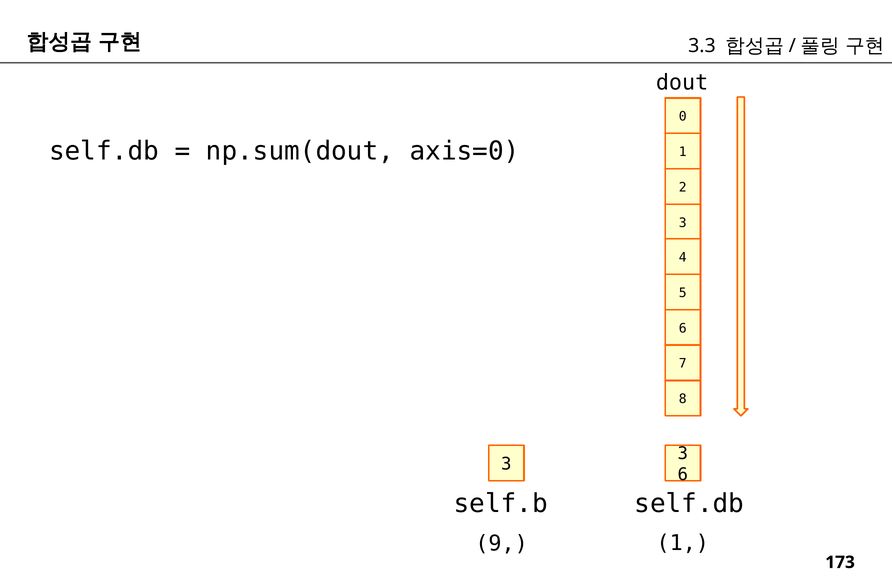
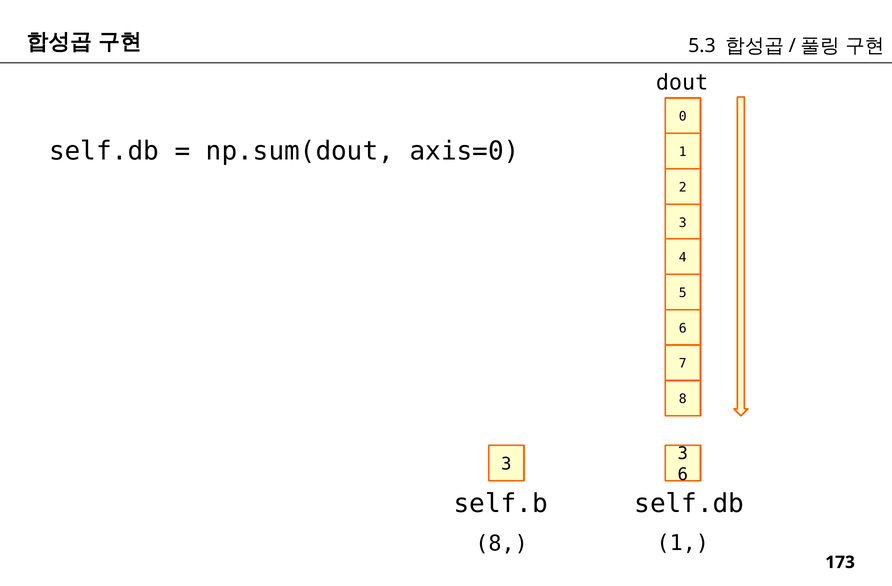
3.3: 3.3 -> 5.3
9 at (502, 543): 9 -> 8
